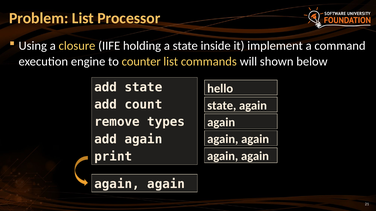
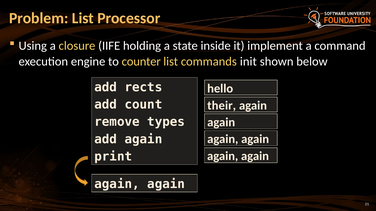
will: will -> init
add state: state -> rects
state at (222, 106): state -> their
